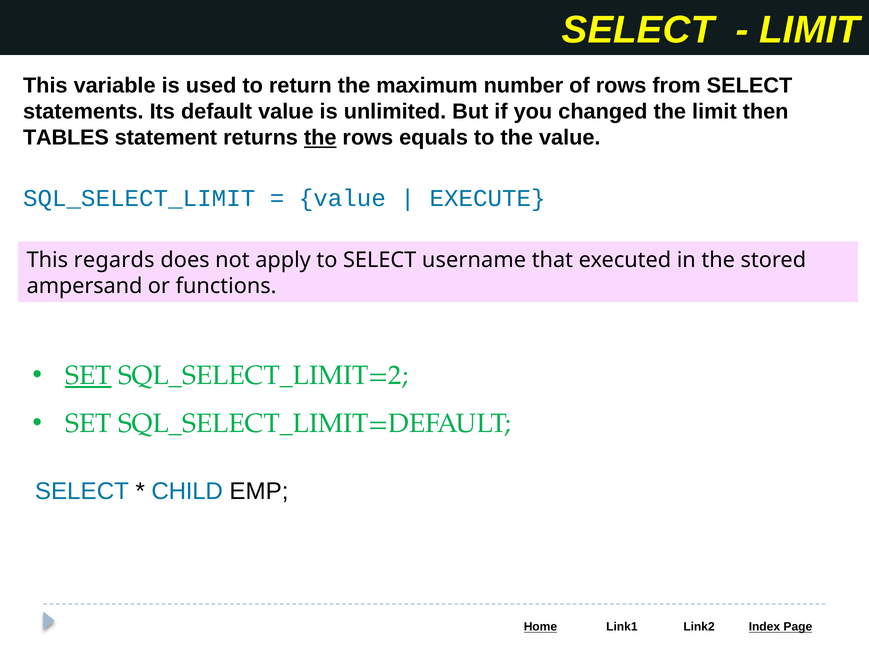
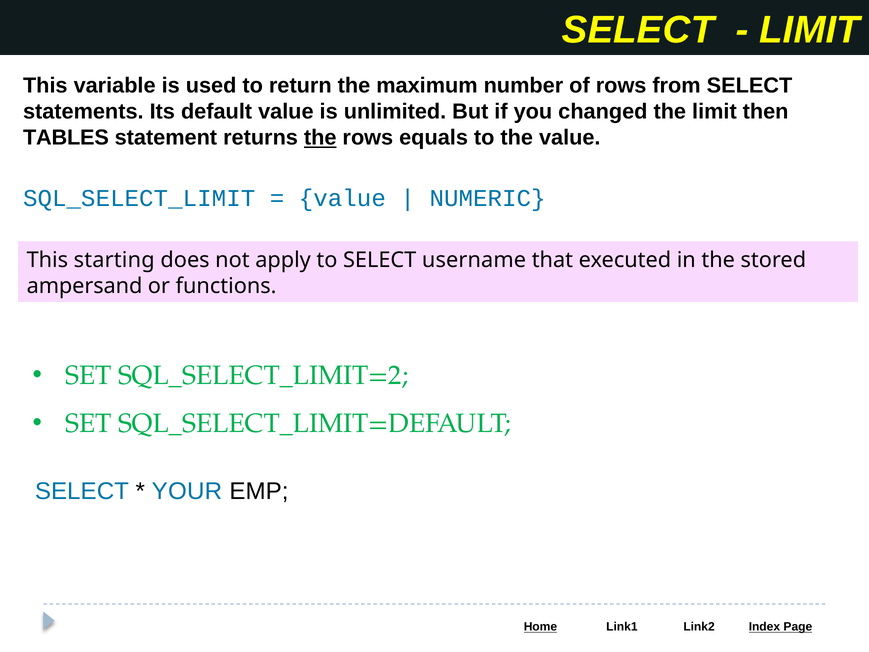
EXECUTE: EXECUTE -> NUMERIC
regards: regards -> starting
SET at (88, 375) underline: present -> none
CHILD: CHILD -> YOUR
